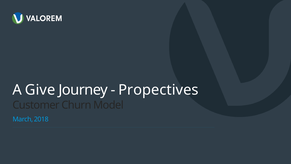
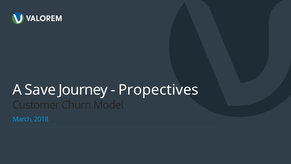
Give: Give -> Save
